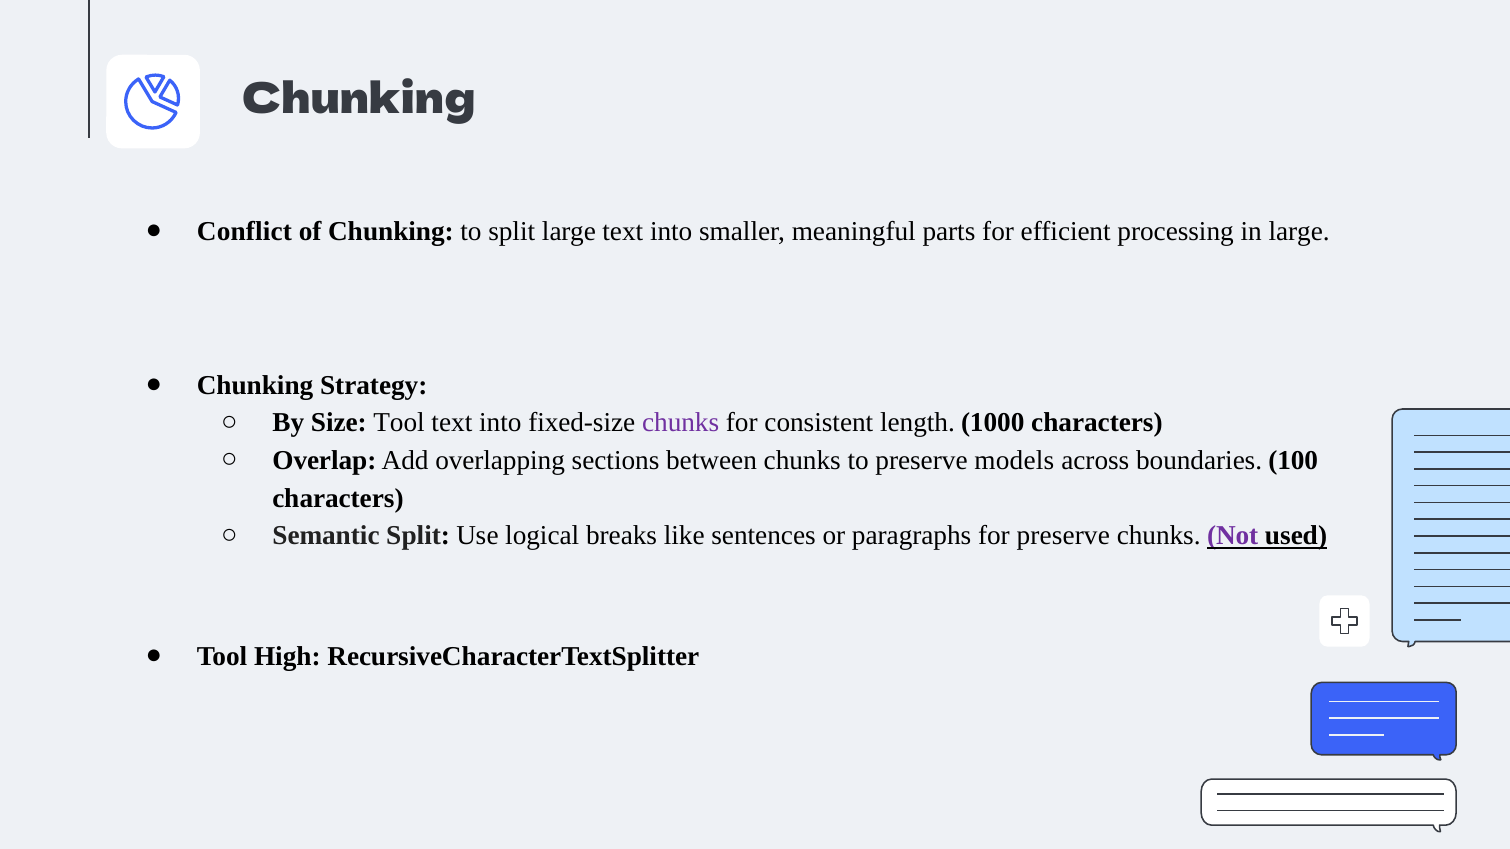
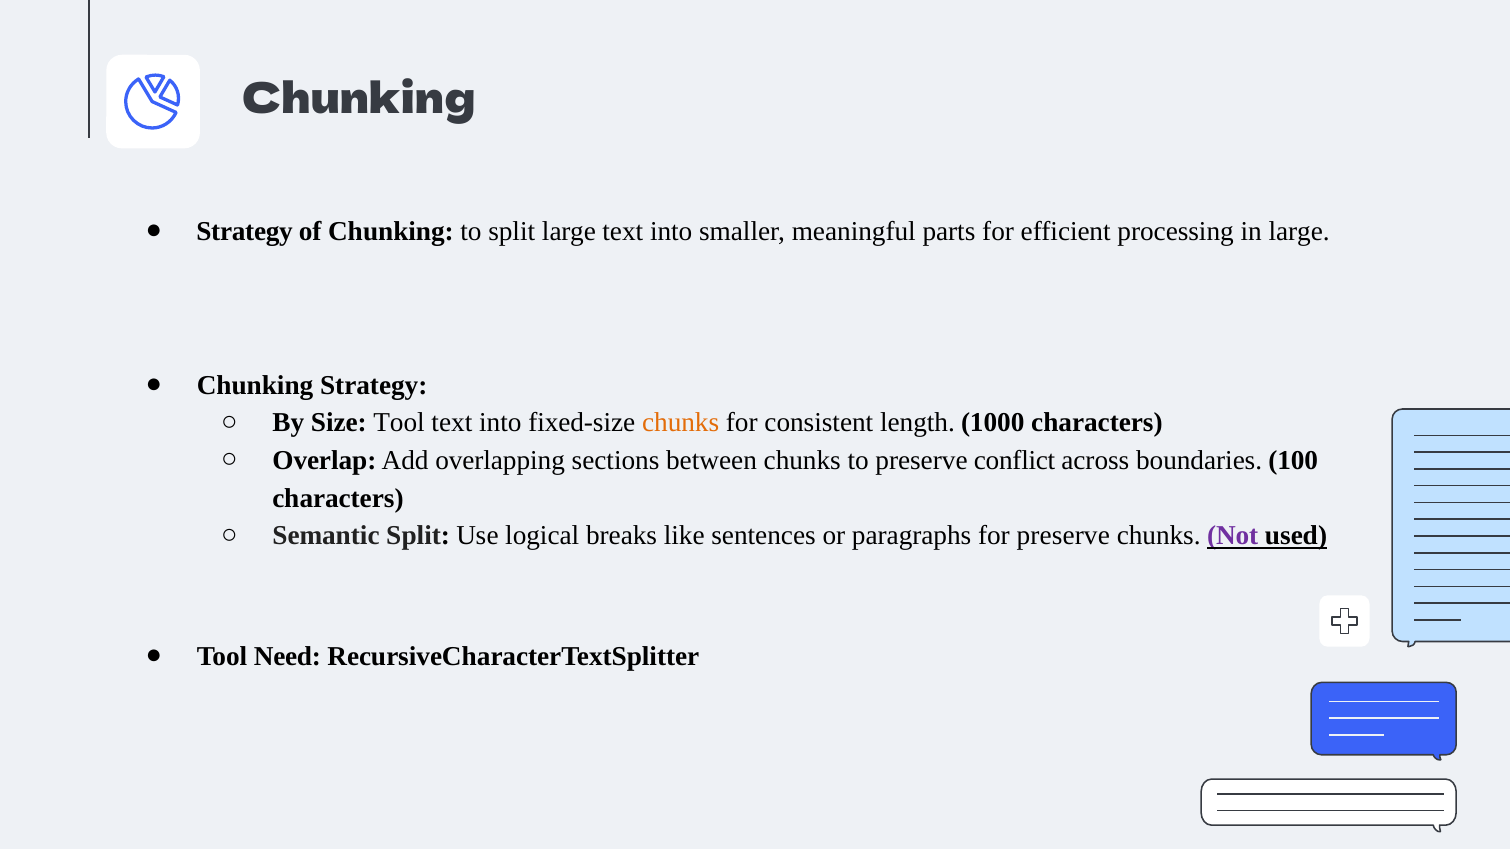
Conflict at (244, 232): Conflict -> Strategy
chunks at (681, 423) colour: purple -> orange
models: models -> conflict
High: High -> Need
